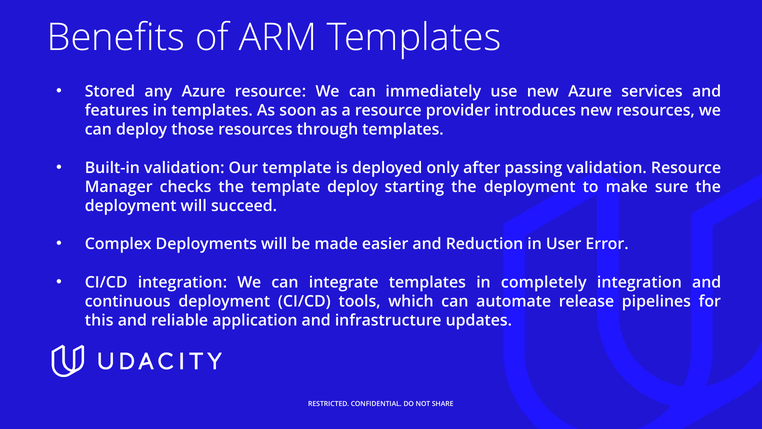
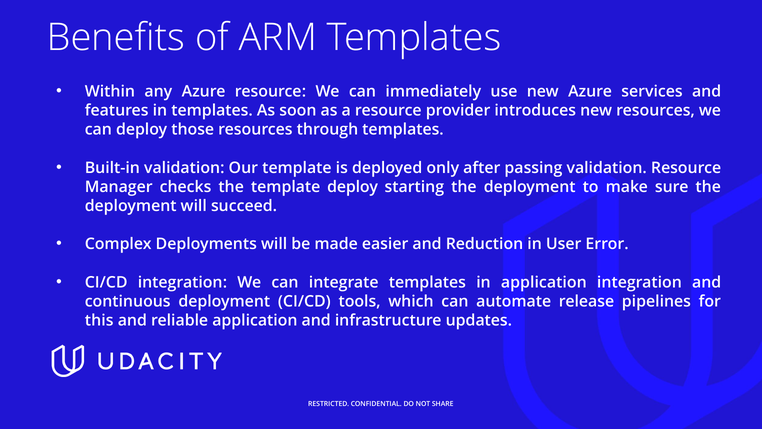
Stored: Stored -> Within
in completely: completely -> application
